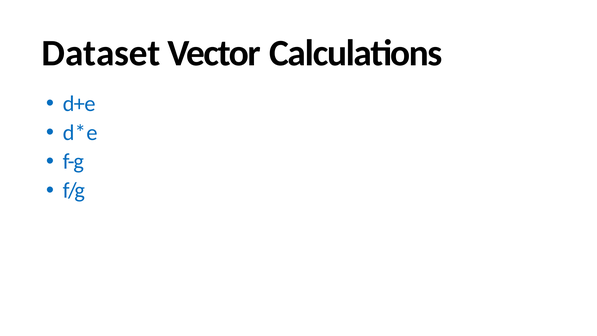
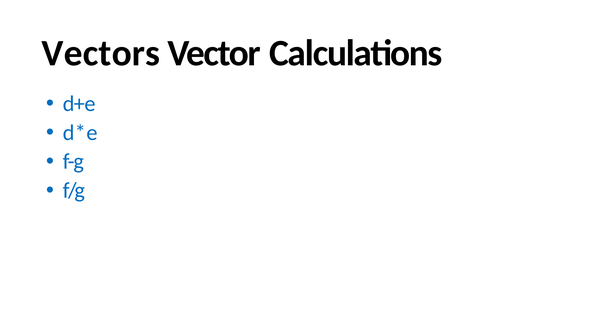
Dataset: Dataset -> Vectors
